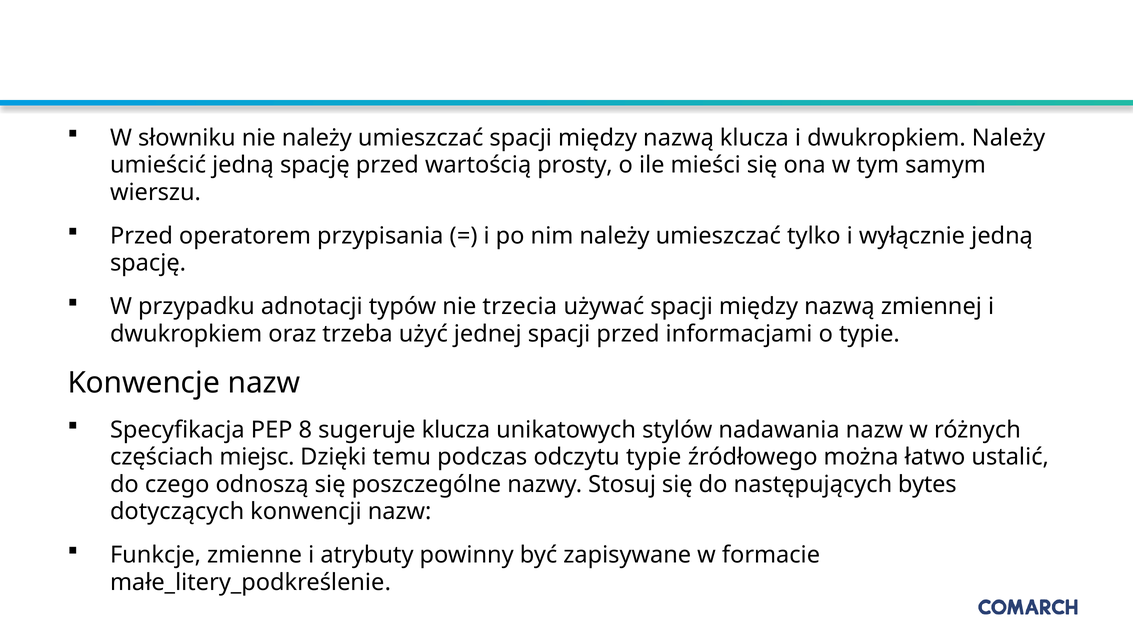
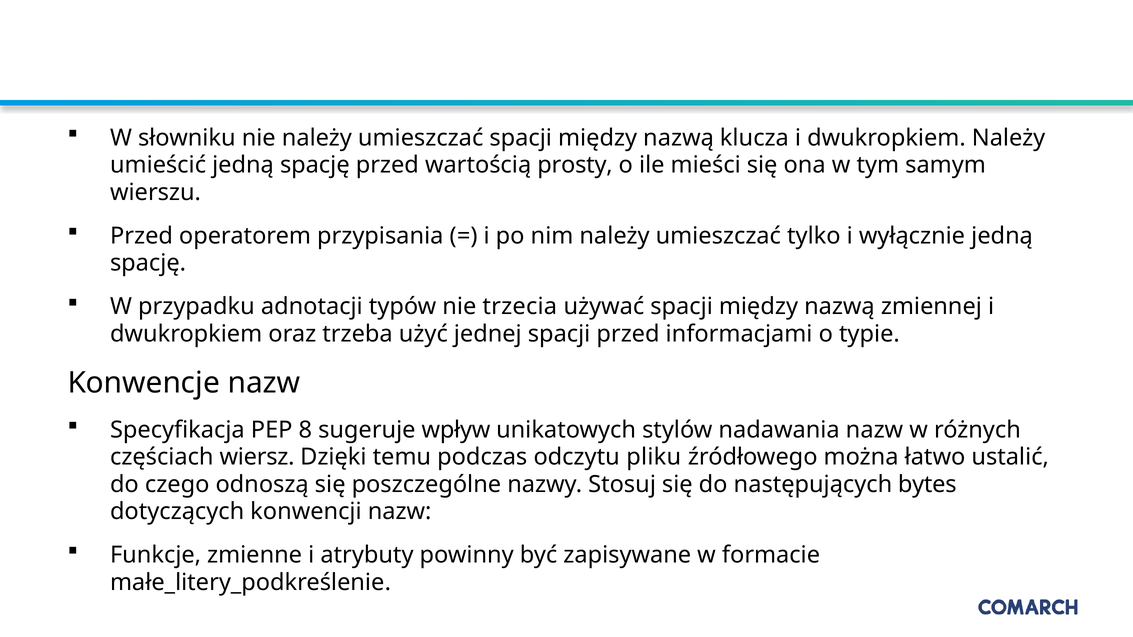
sugeruje klucza: klucza -> wpływ
miejsc: miejsc -> wiersz
odczytu typie: typie -> pliku
